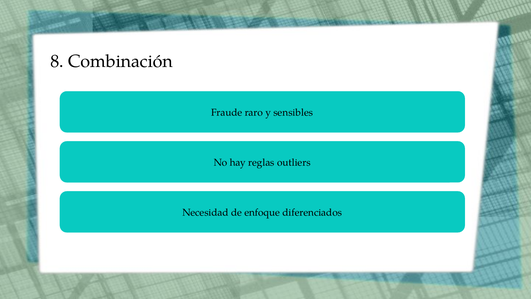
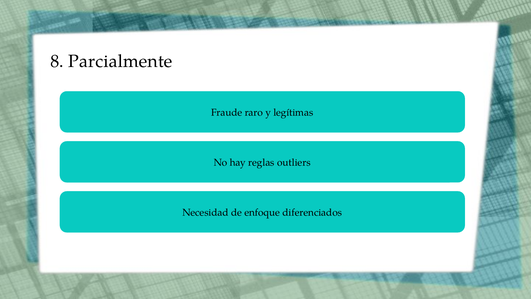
Combinación: Combinación -> Parcialmente
sensibles: sensibles -> legítimas
